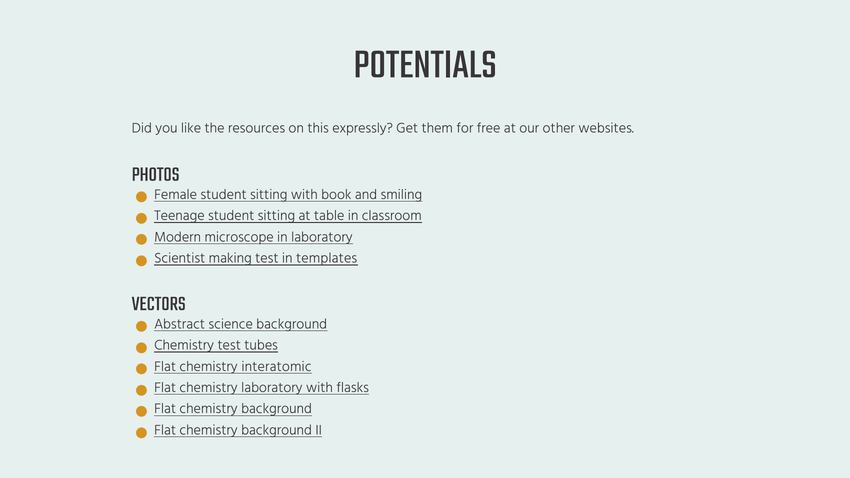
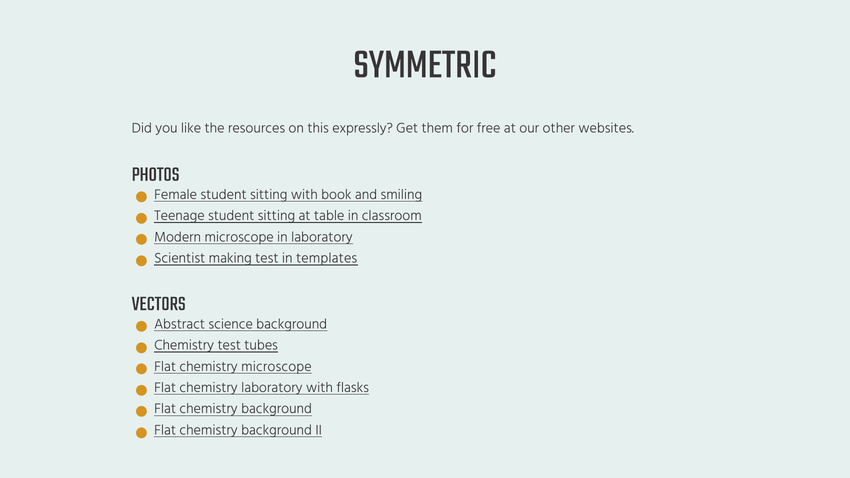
POTENTIALS: POTENTIALS -> SYMMETRIC
chemistry interatomic: interatomic -> microscope
